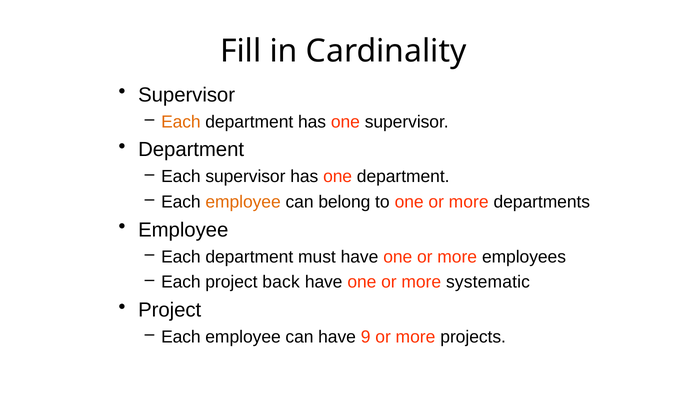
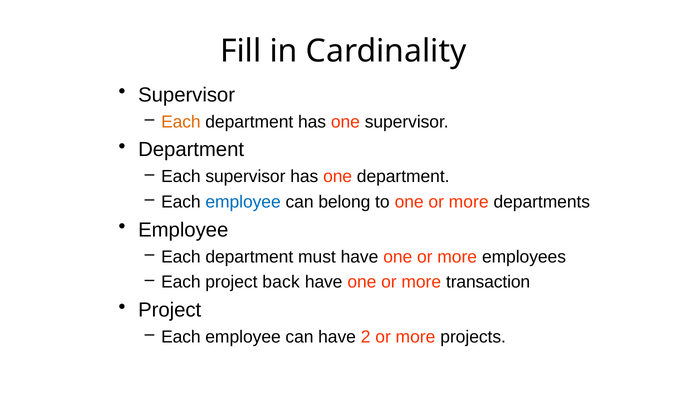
employee at (243, 202) colour: orange -> blue
systematic: systematic -> transaction
9: 9 -> 2
